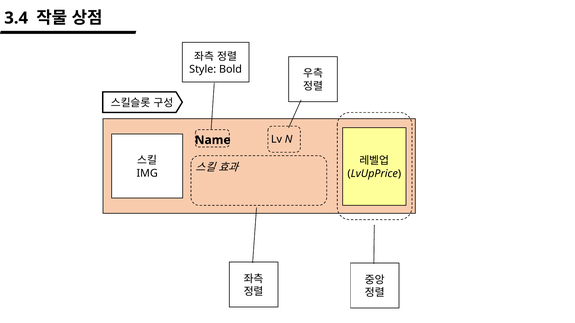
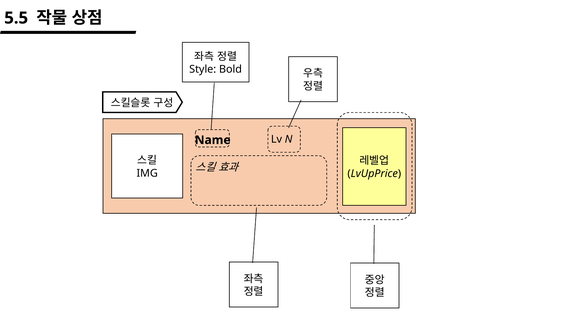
3.4: 3.4 -> 5.5
